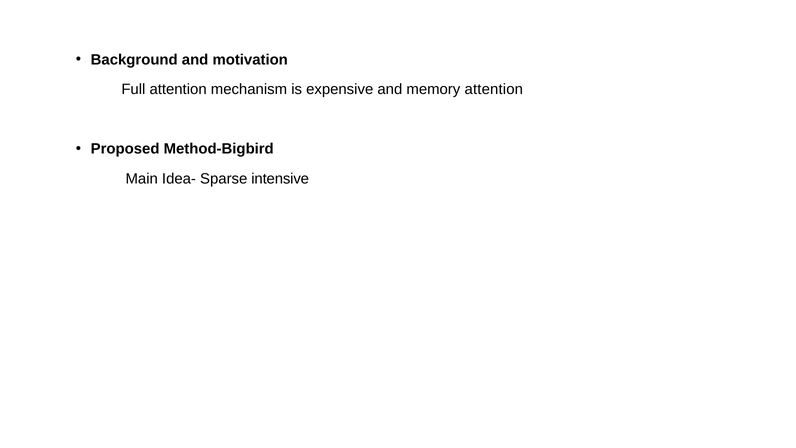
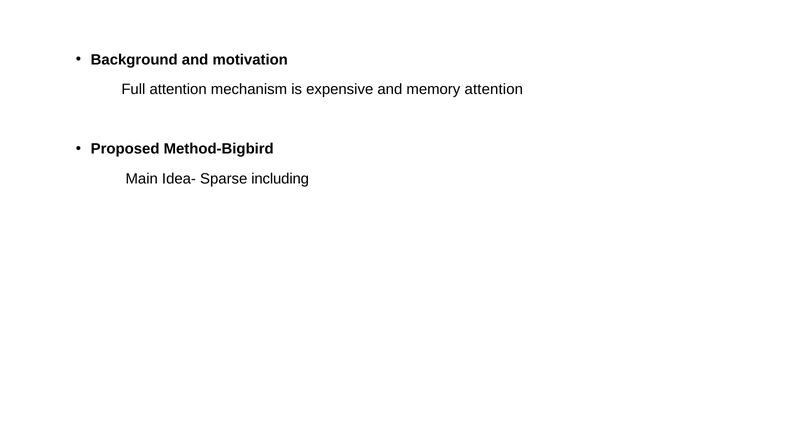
intensive: intensive -> including
